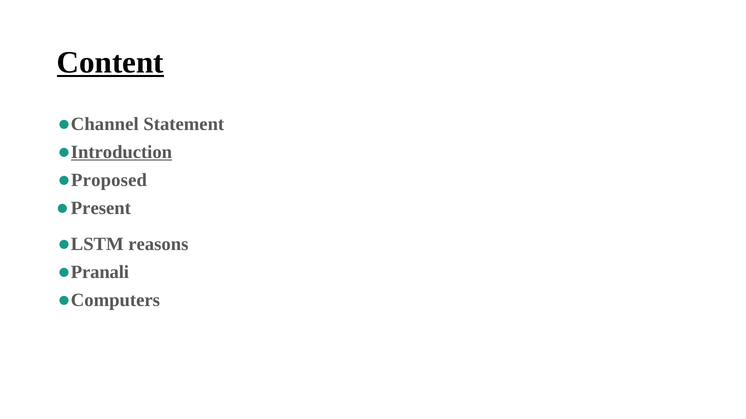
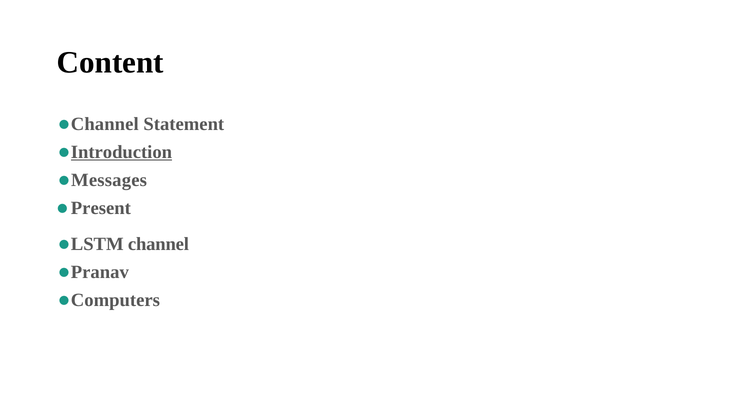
Content underline: present -> none
Proposed: Proposed -> Messages
LSTM reasons: reasons -> channel
Pranali: Pranali -> Pranav
